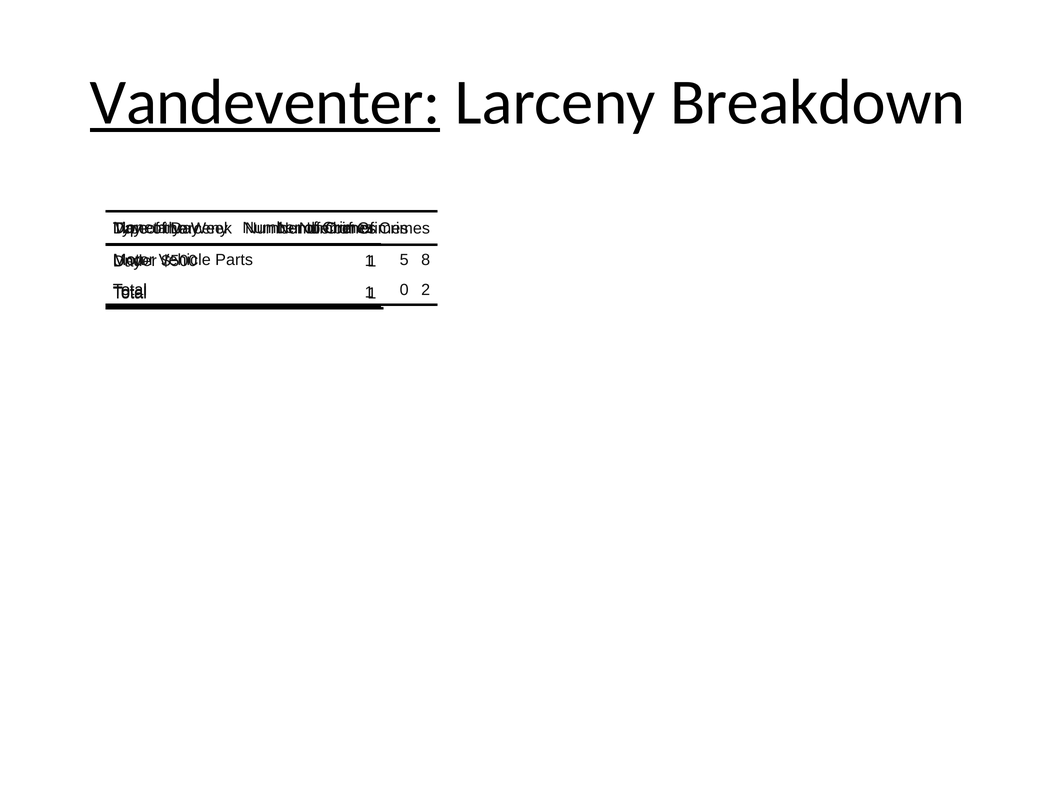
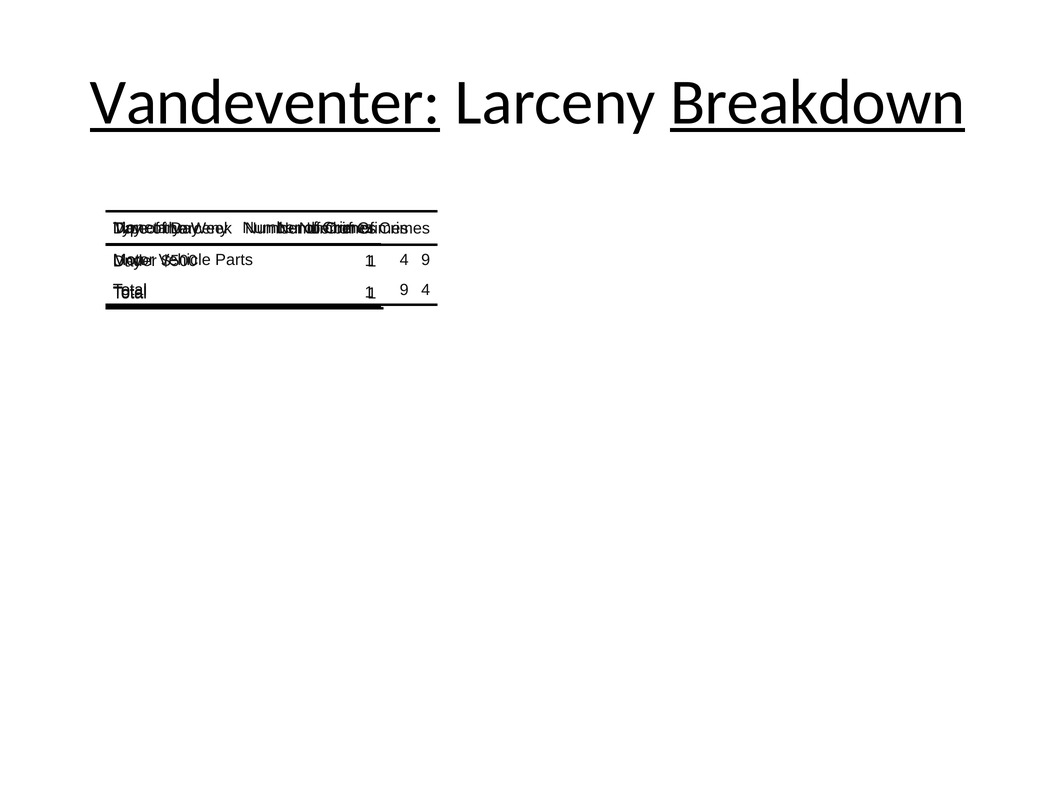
Breakdown underline: none -> present
5 at (404, 260): 5 -> 4
Parts 8: 8 -> 9
0 at (404, 290): 0 -> 9
2 at (426, 290): 2 -> 4
